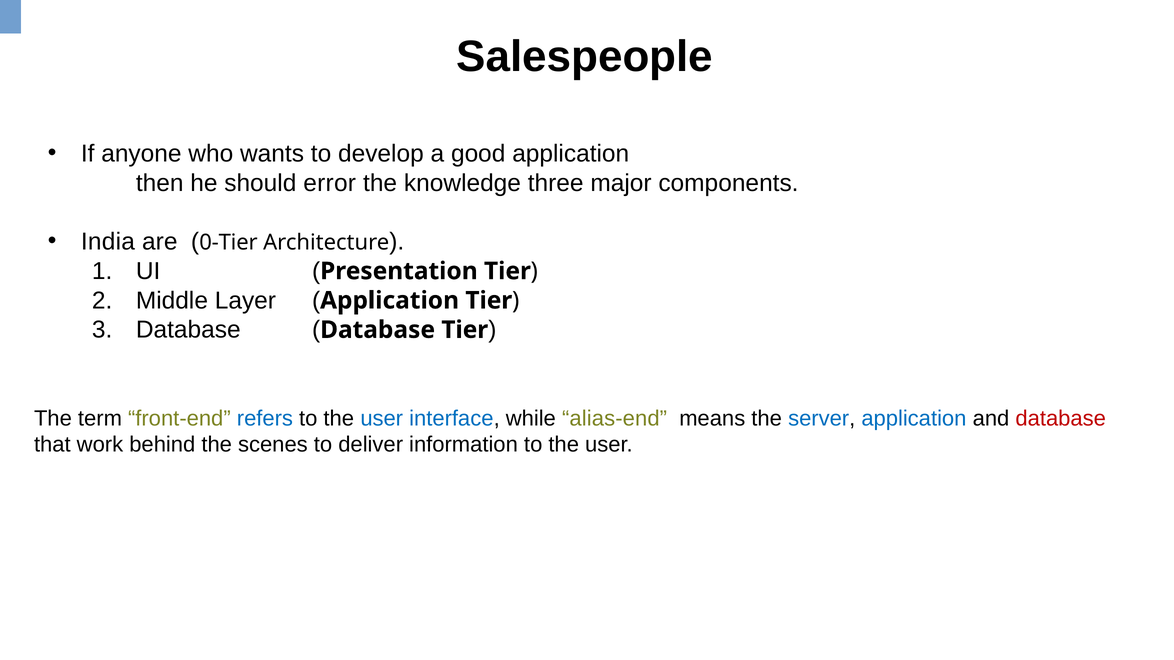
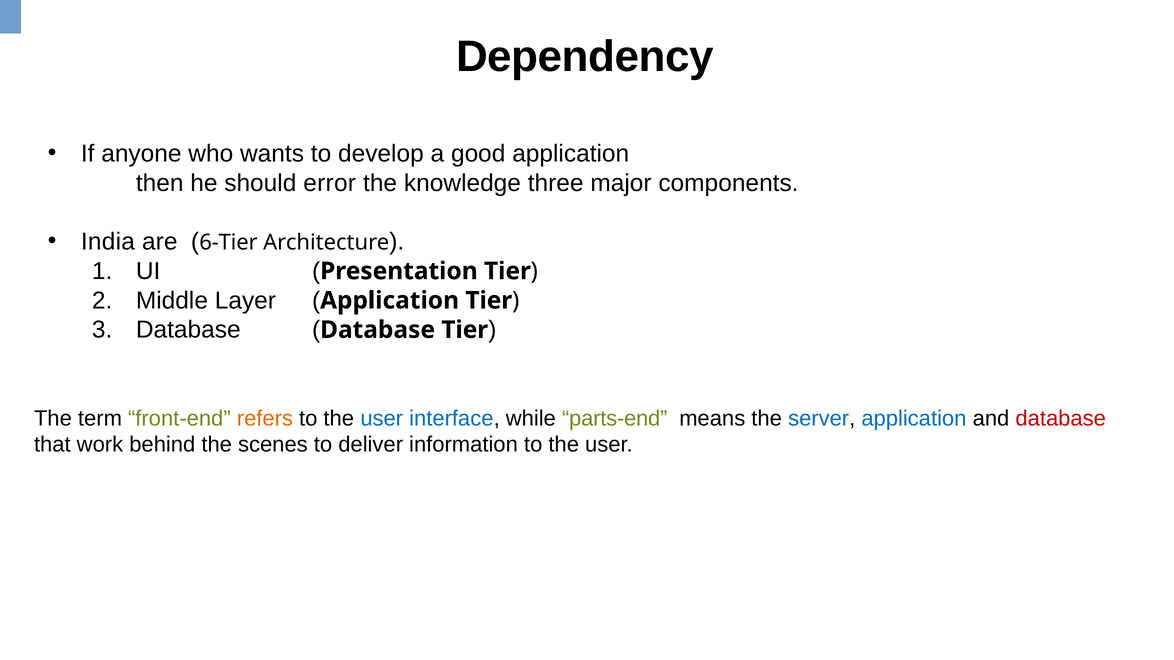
Salespeople: Salespeople -> Dependency
0-Tier: 0-Tier -> 6-Tier
refers colour: blue -> orange
alias-end: alias-end -> parts-end
